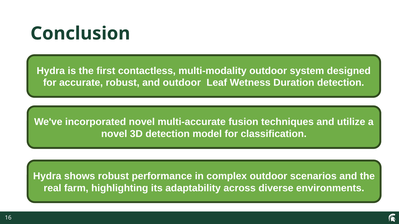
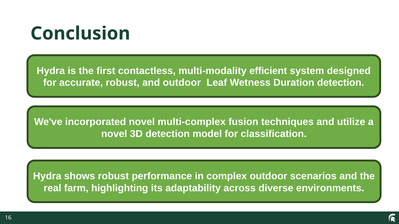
multi-modality outdoor: outdoor -> efficient
multi-accurate: multi-accurate -> multi-complex
